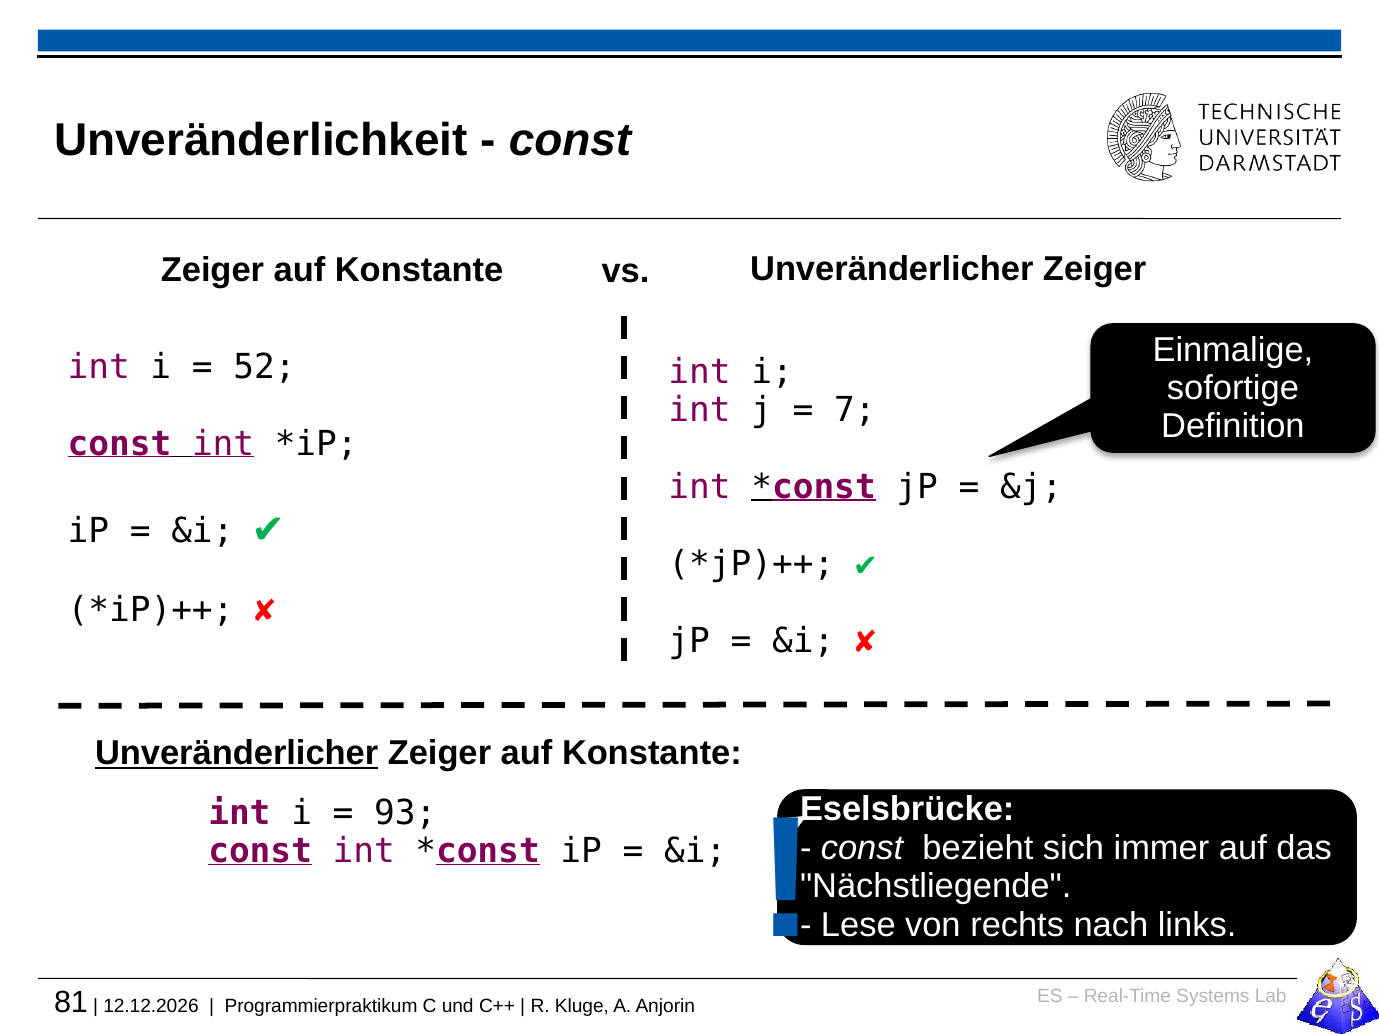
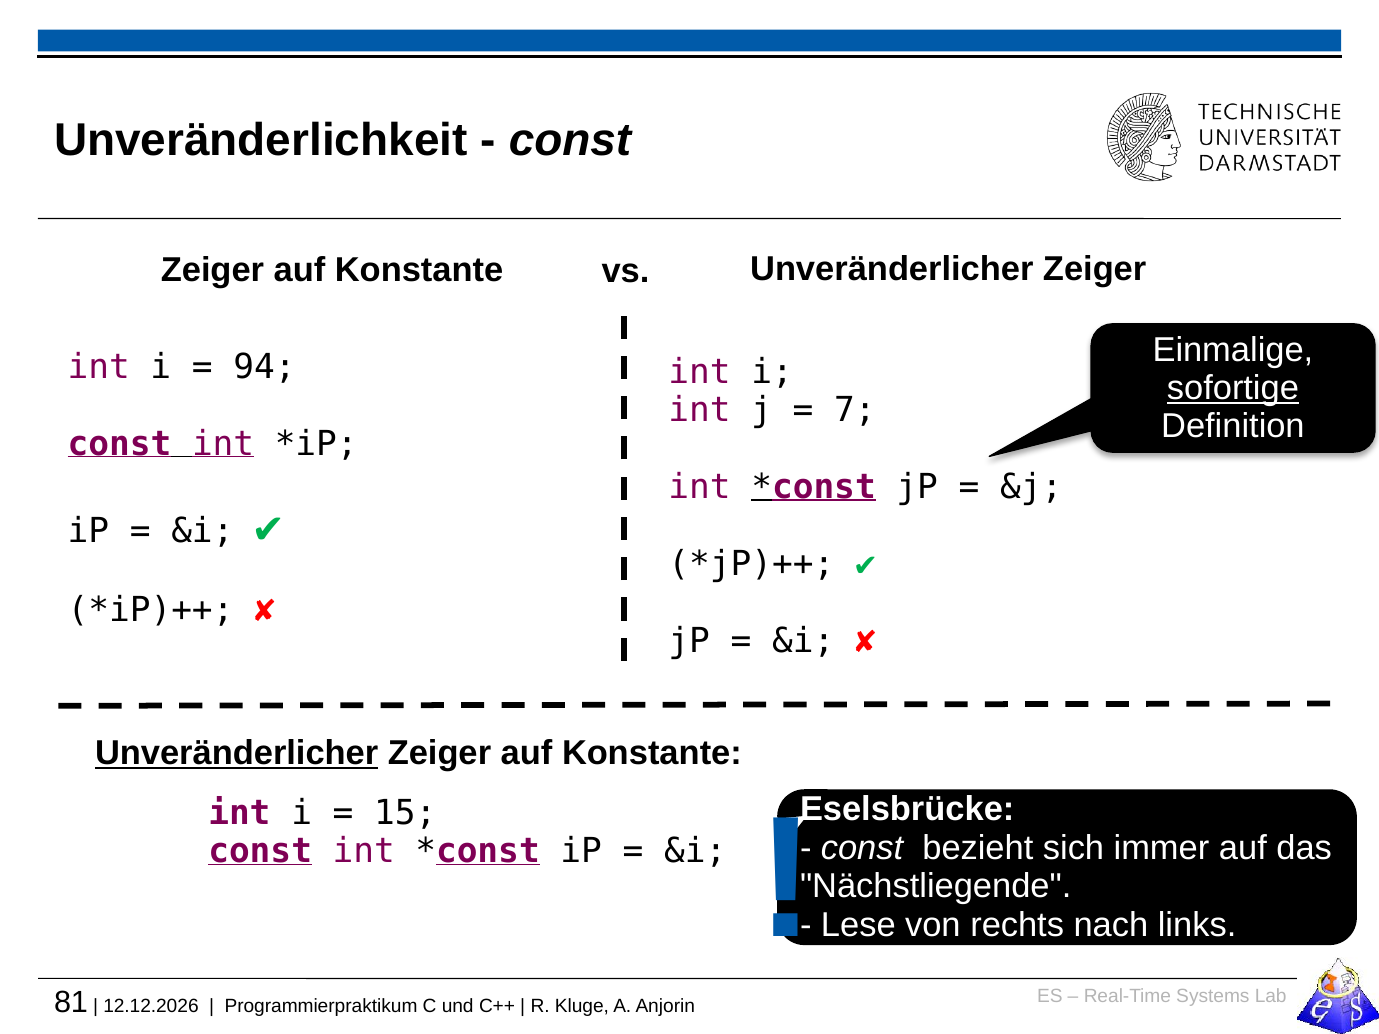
52: 52 -> 94
sofortige underline: none -> present
93: 93 -> 15
